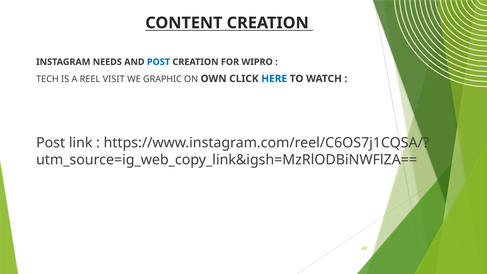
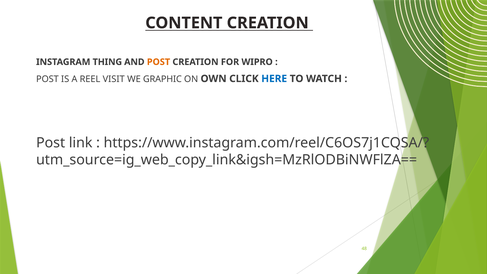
NEEDS: NEEDS -> THING
POST at (159, 62) colour: blue -> orange
TECH at (47, 79): TECH -> POST
